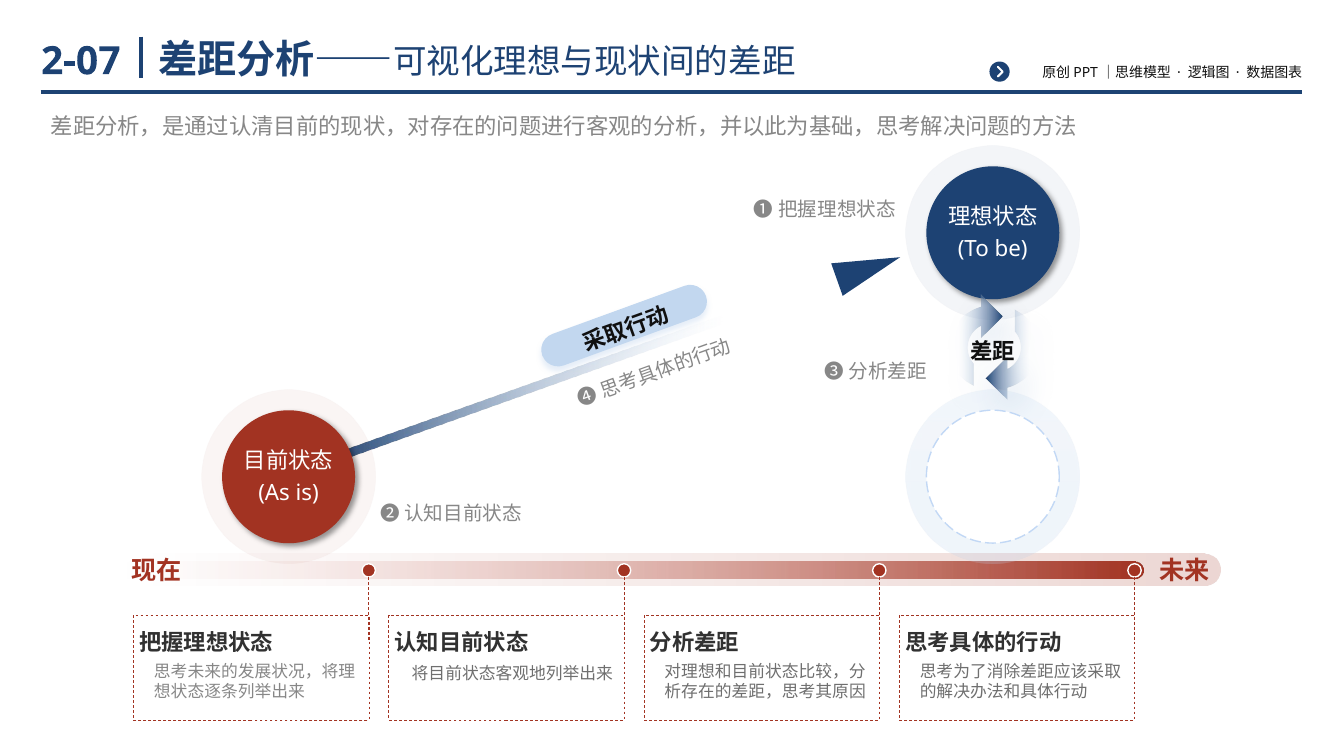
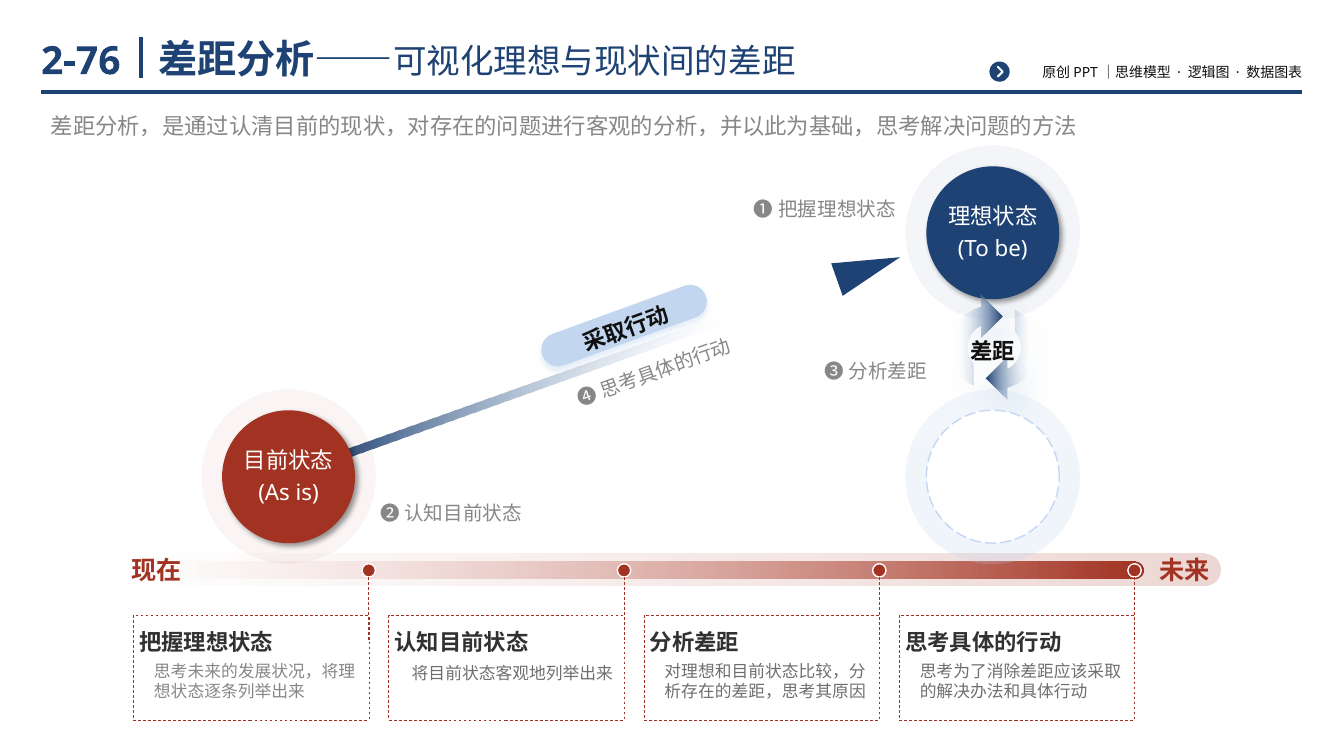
2-07: 2-07 -> 2-76
